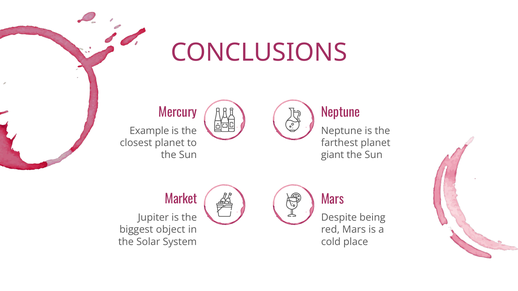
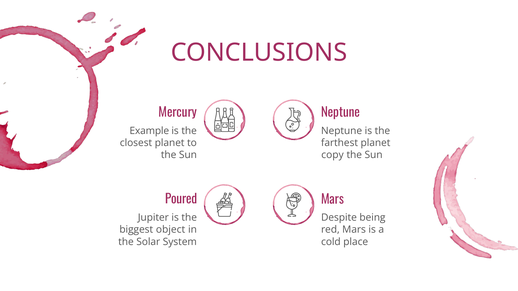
giant: giant -> copy
Market: Market -> Poured
